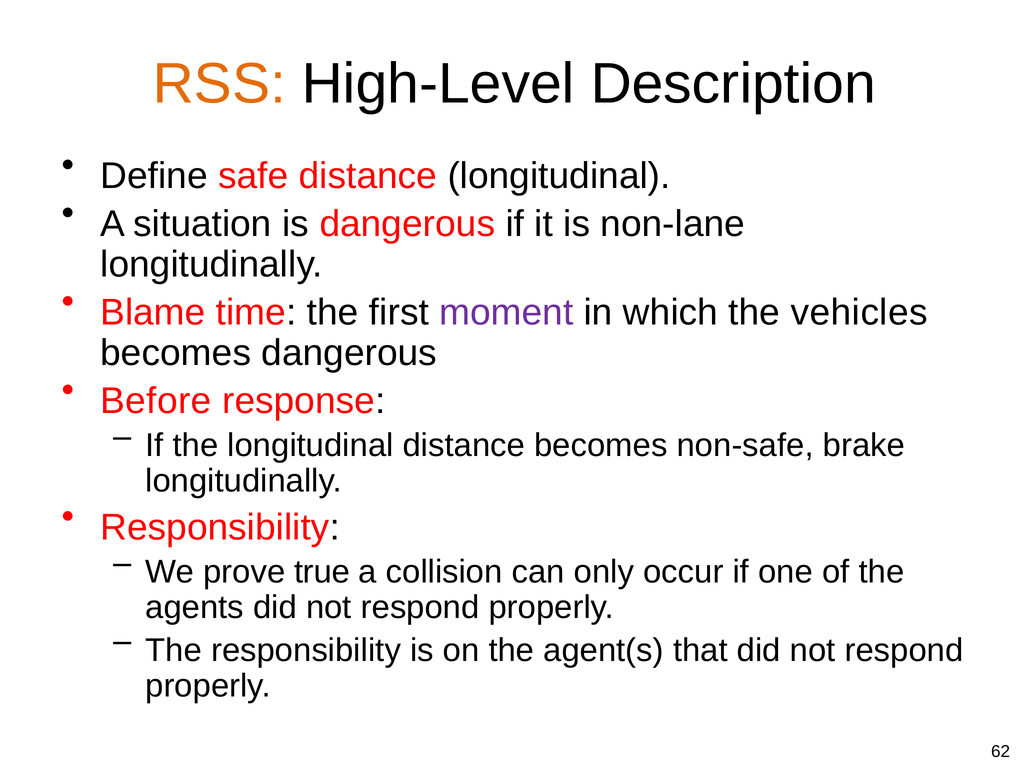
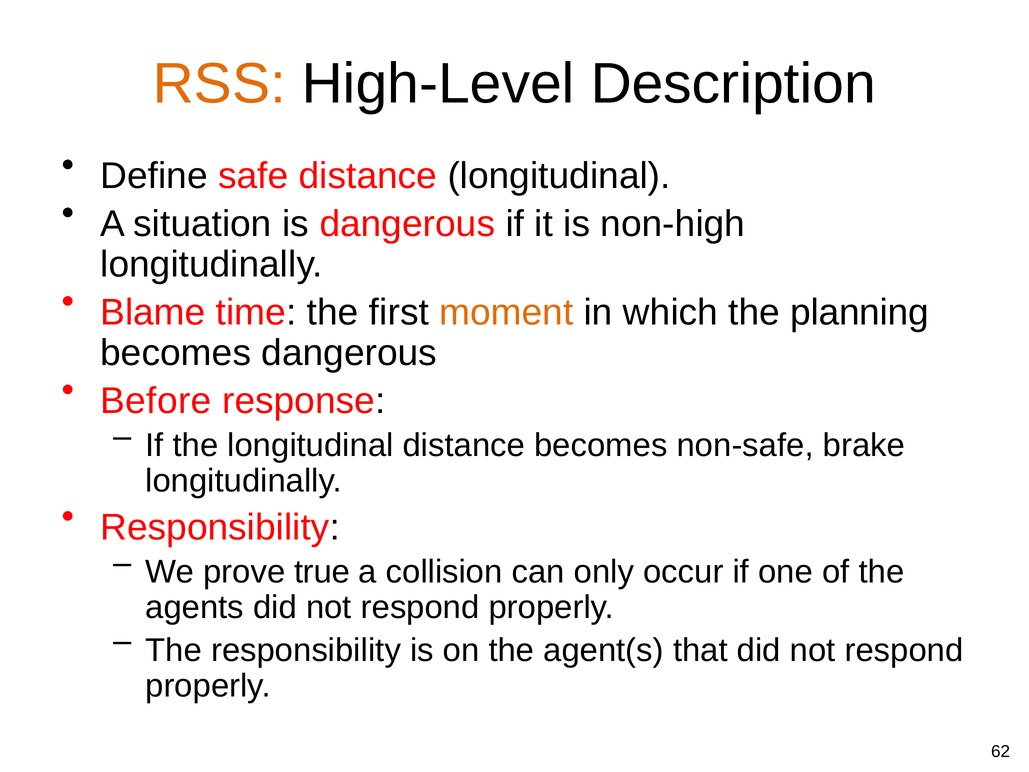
non-lane: non-lane -> non-high
moment colour: purple -> orange
vehicles: vehicles -> planning
